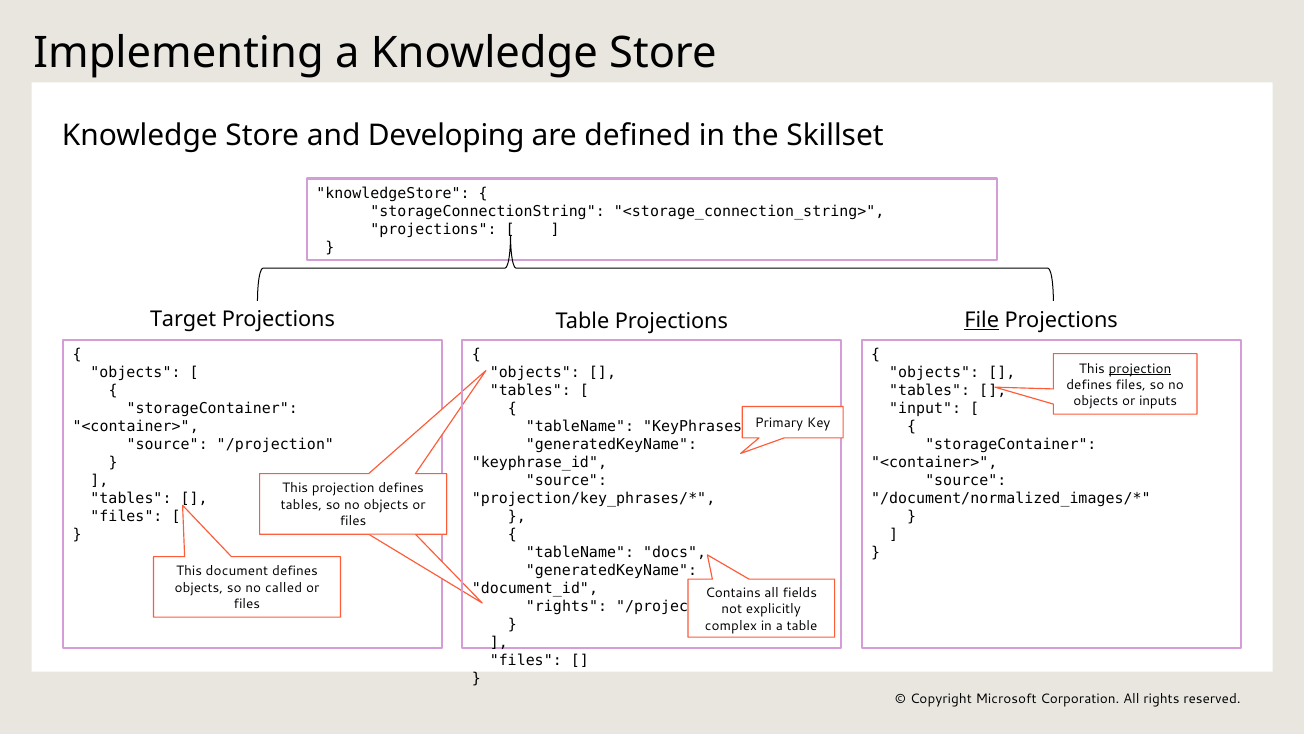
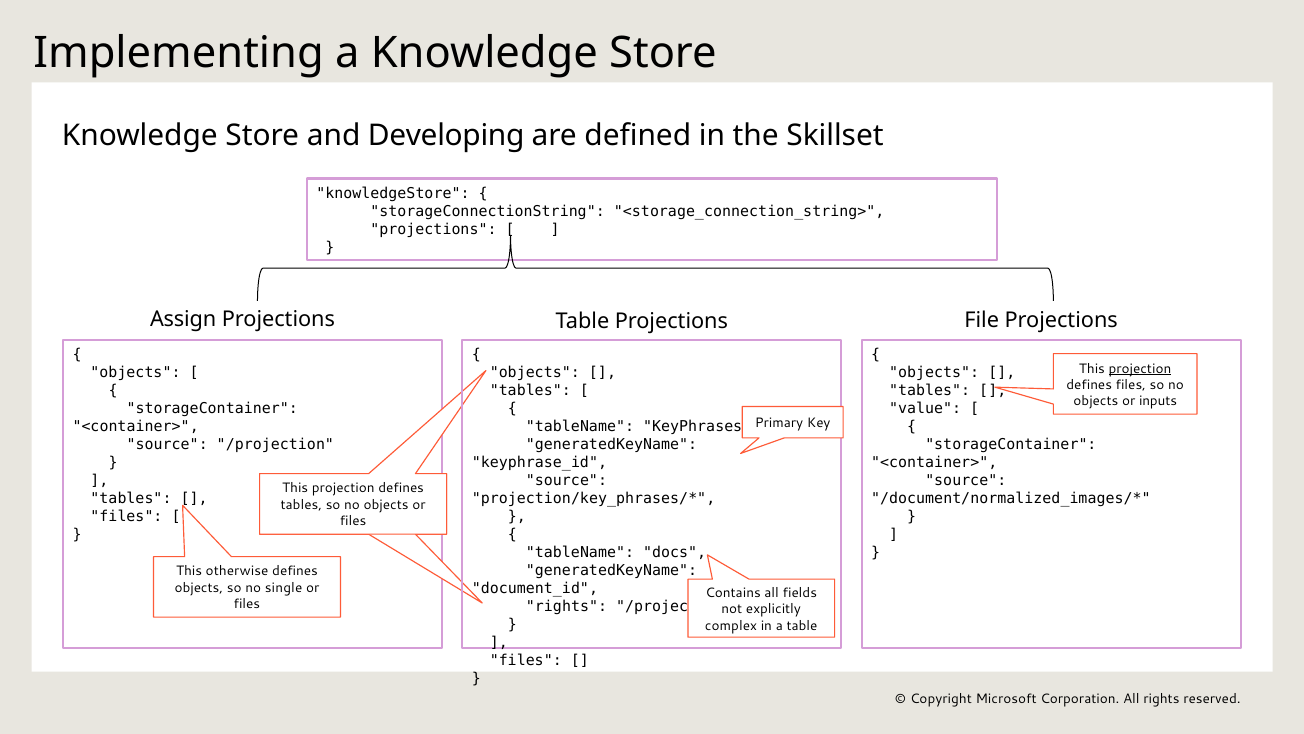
Target: Target -> Assign
File underline: present -> none
input: input -> value
document: document -> otherwise
called: called -> single
